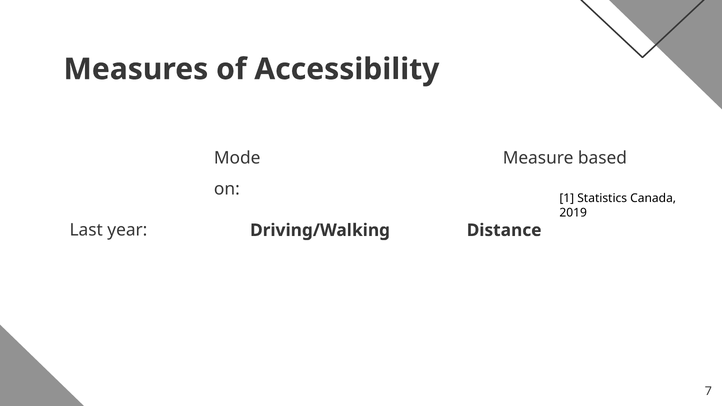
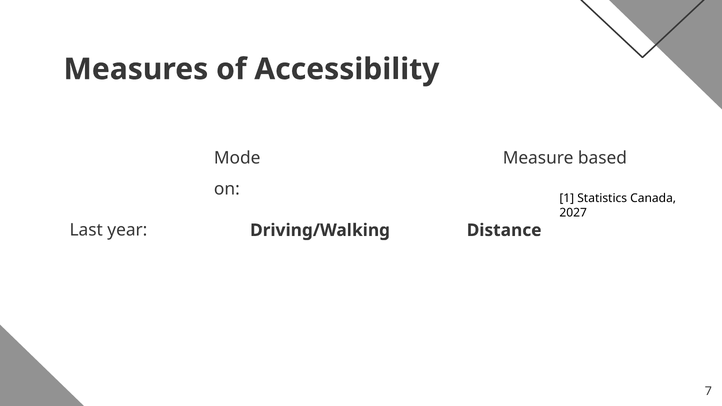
2019: 2019 -> 2027
